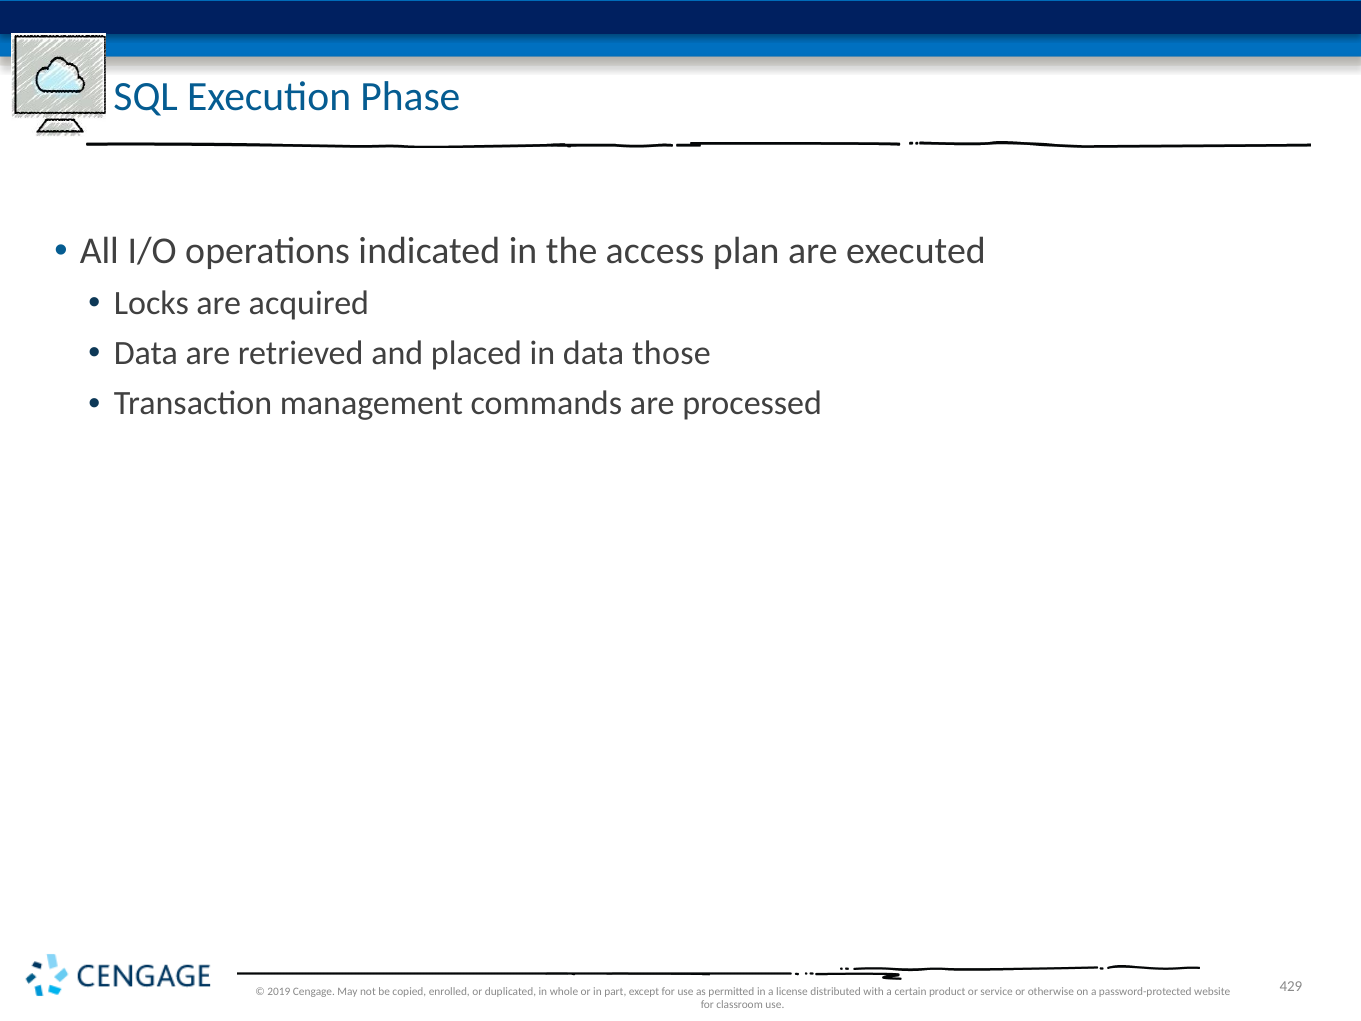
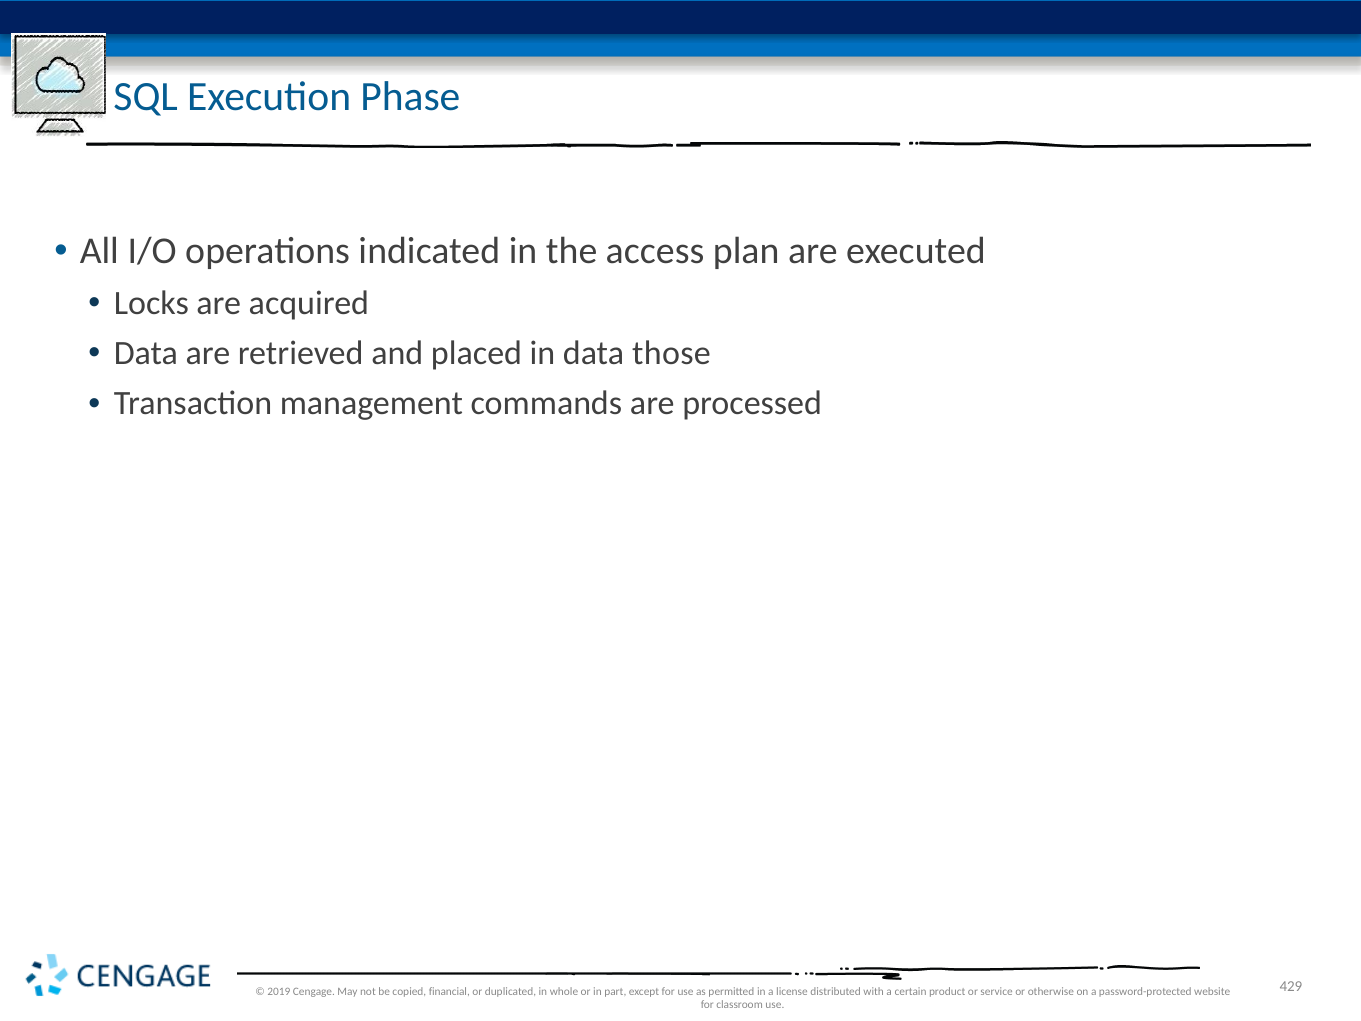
enrolled: enrolled -> financial
